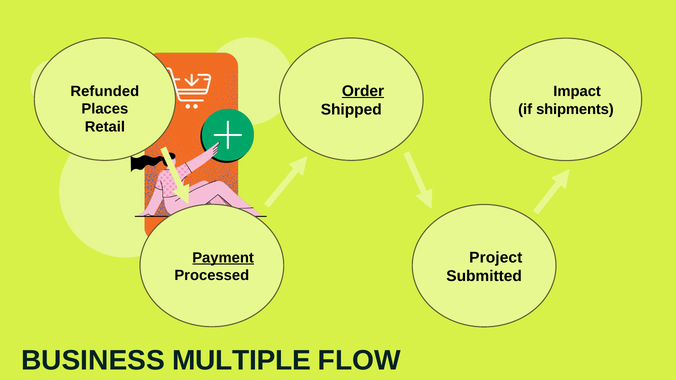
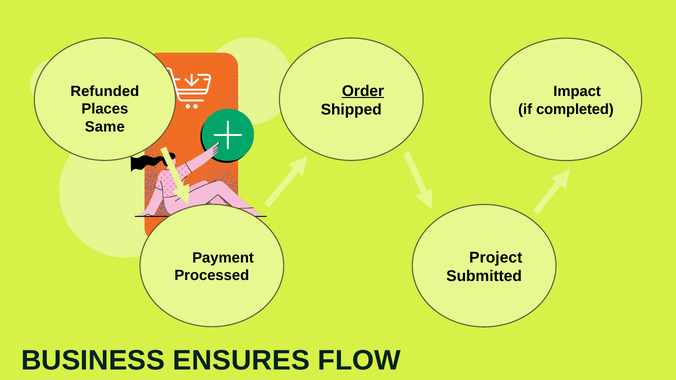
shipments: shipments -> completed
Retail: Retail -> Same
Payment underline: present -> none
MULTIPLE: MULTIPLE -> ENSURES
